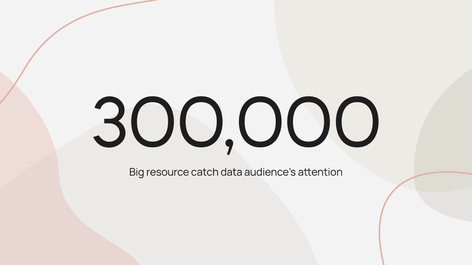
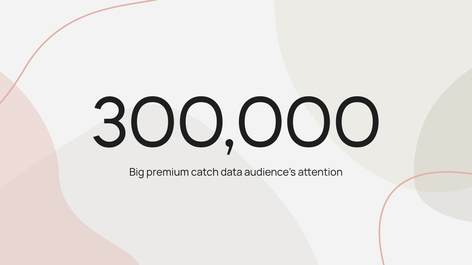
resource: resource -> premium
